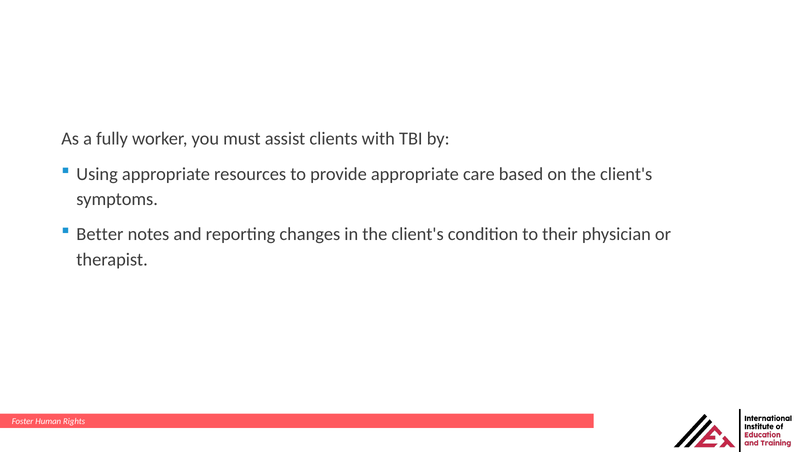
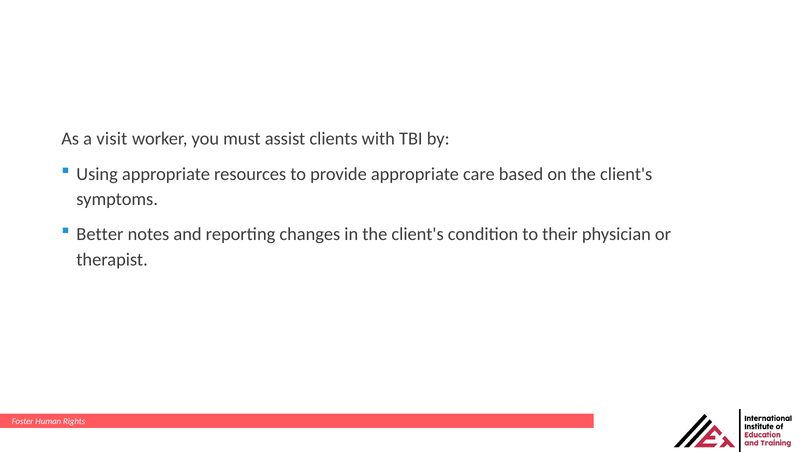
fully: fully -> visit
